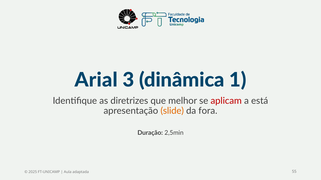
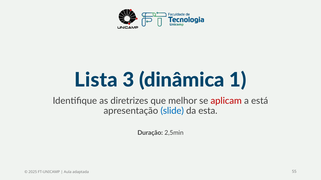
Arial: Arial -> Lista
slide colour: orange -> blue
fora: fora -> esta
